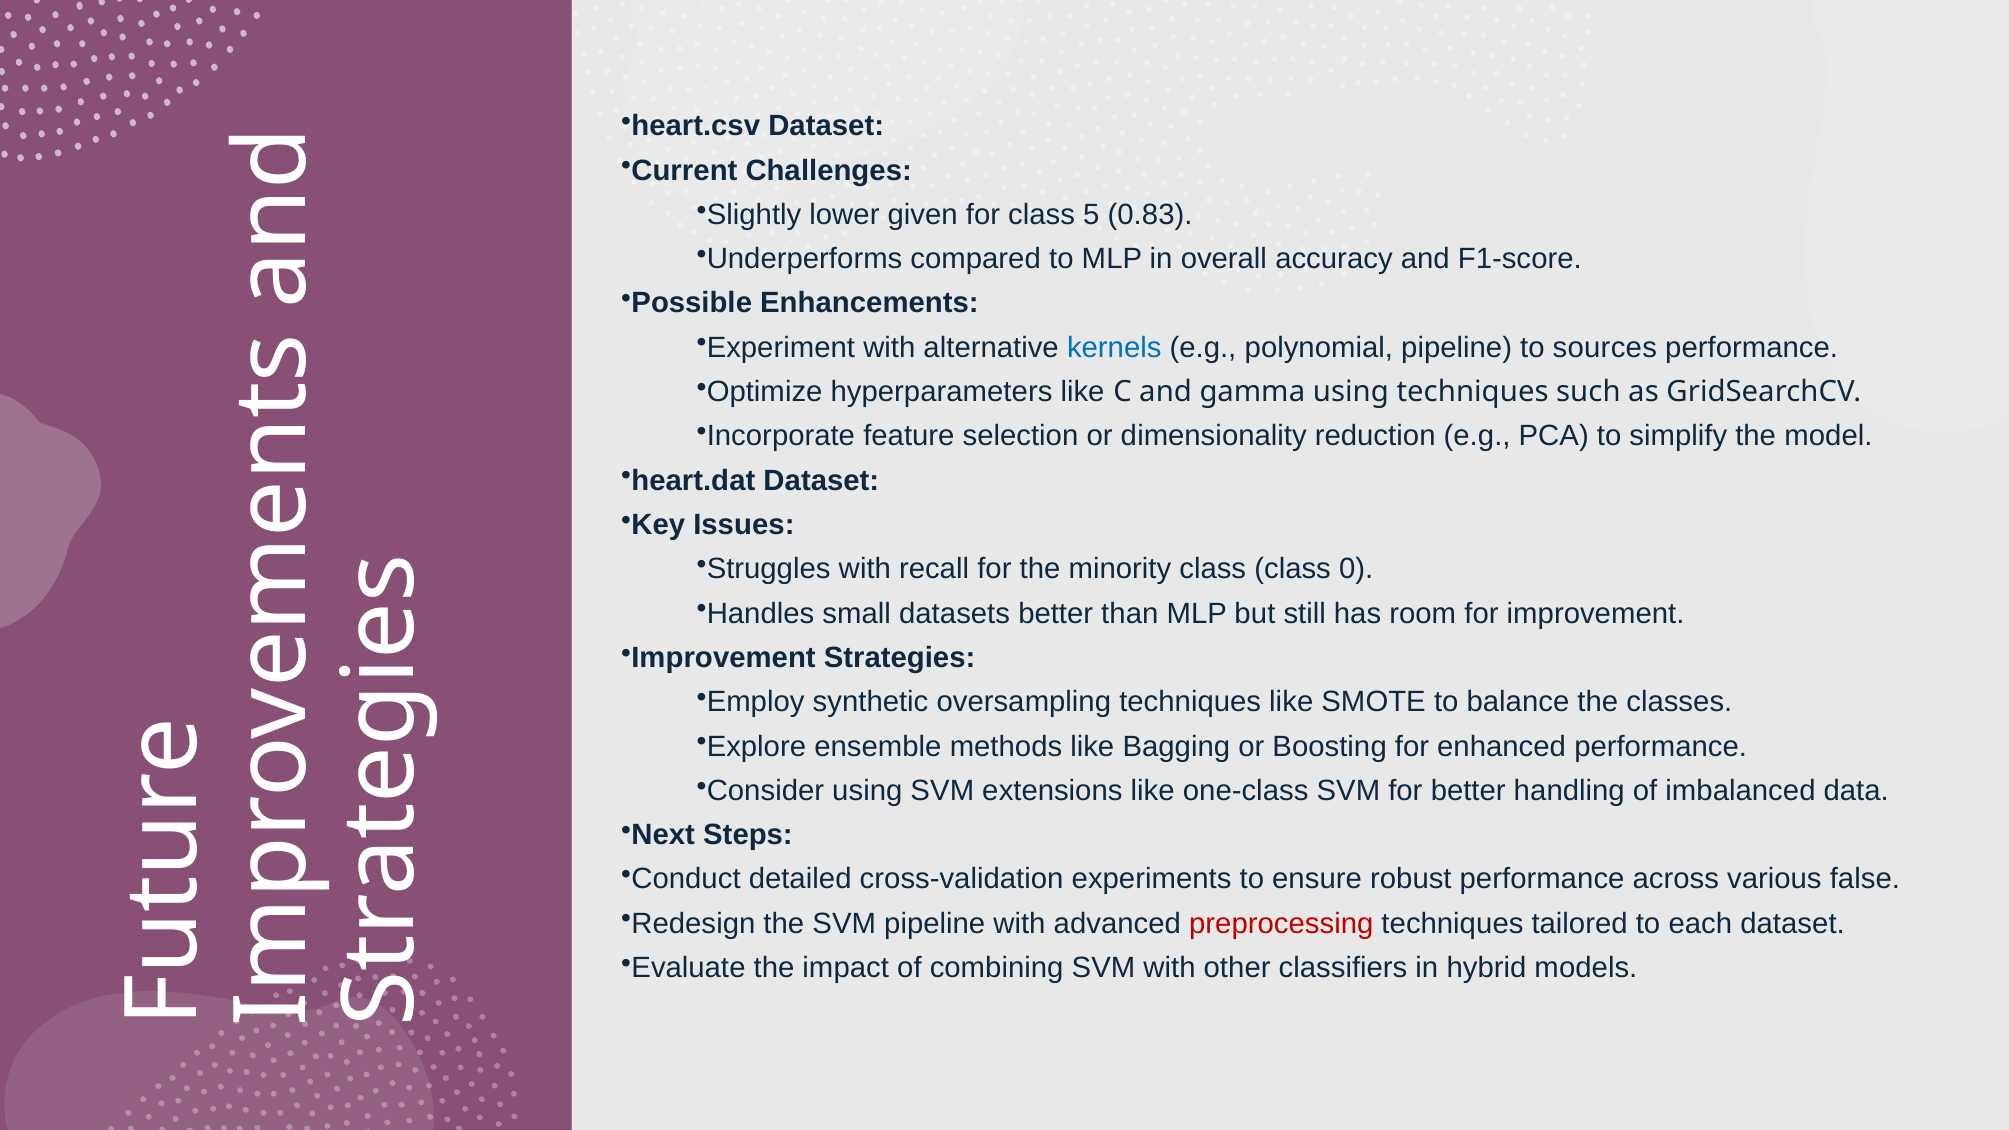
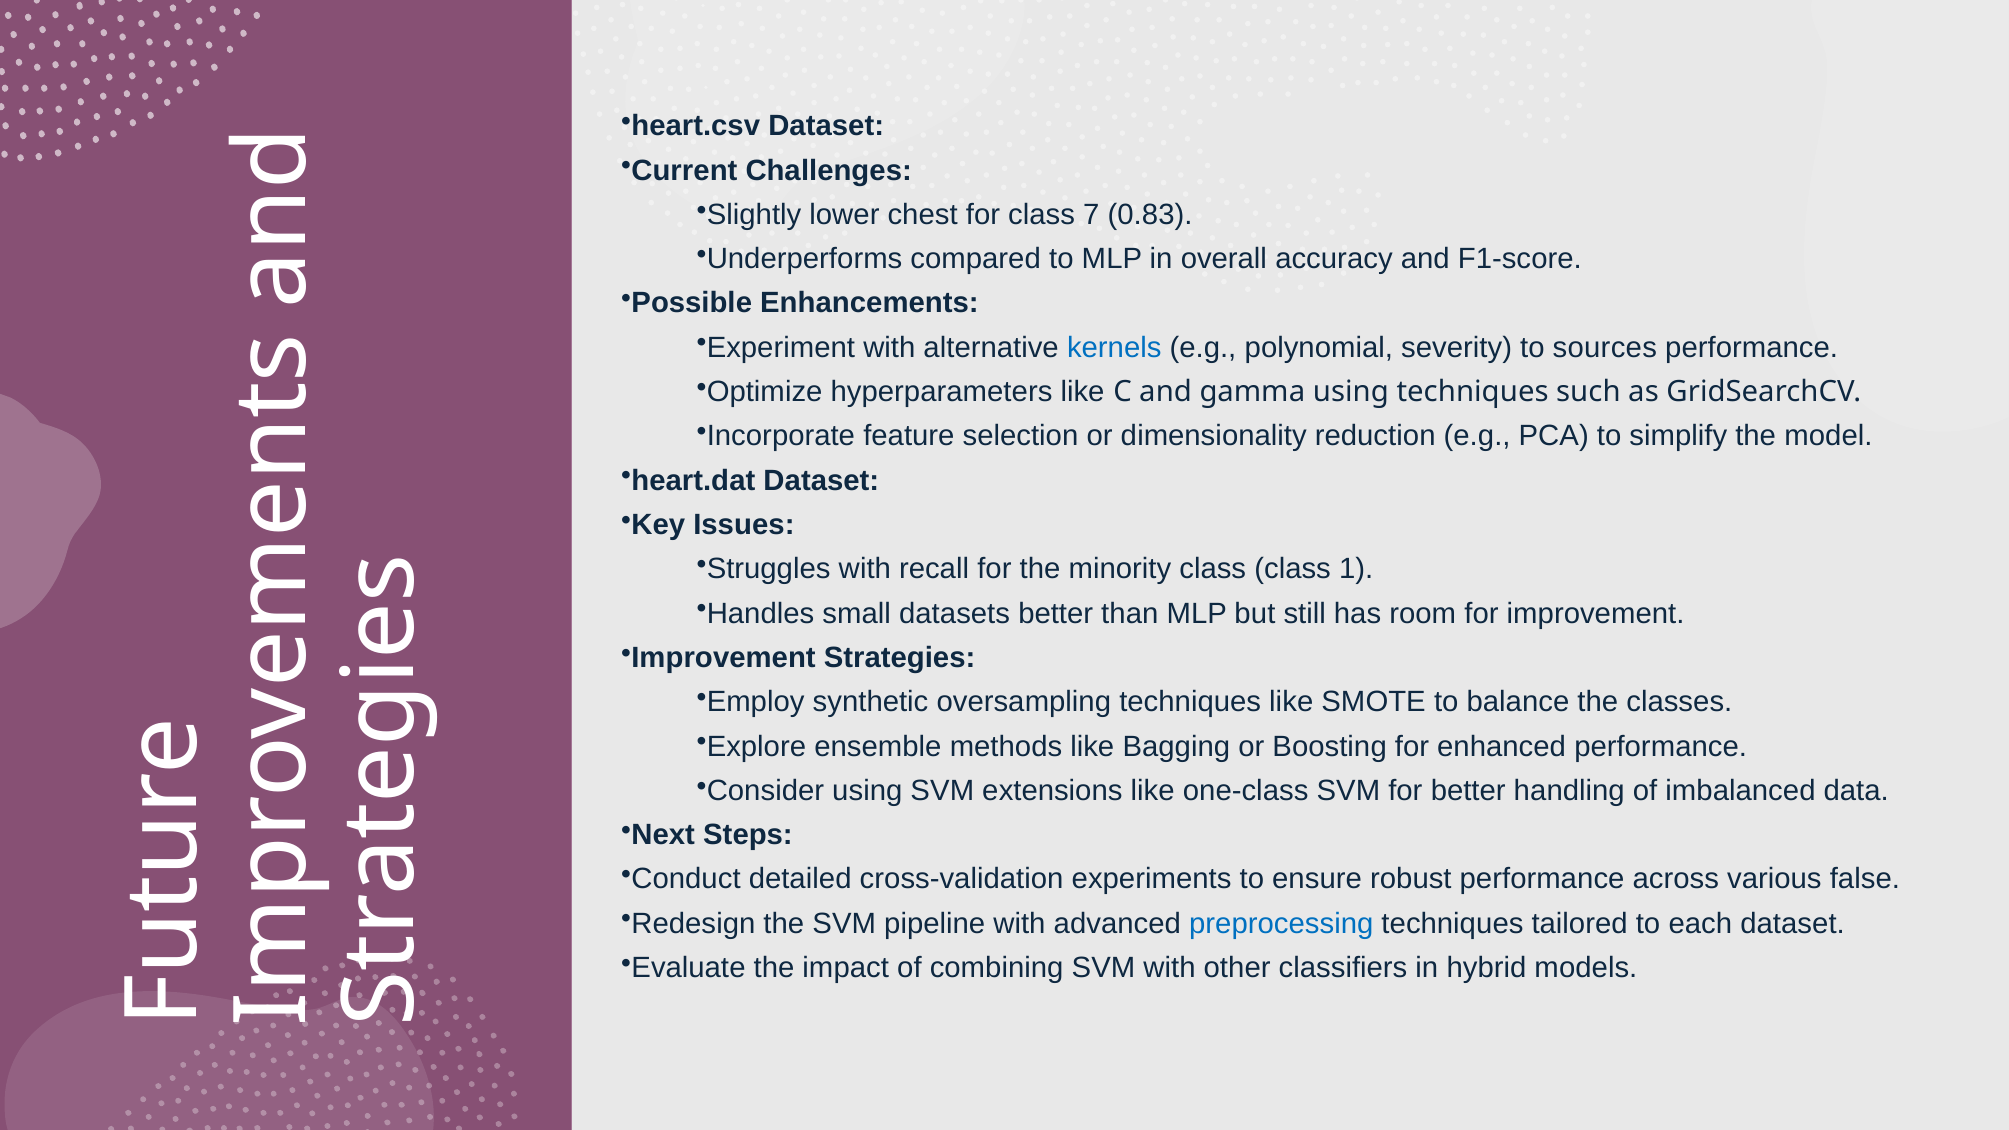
given: given -> chest
5: 5 -> 7
polynomial pipeline: pipeline -> severity
0: 0 -> 1
preprocessing colour: red -> blue
